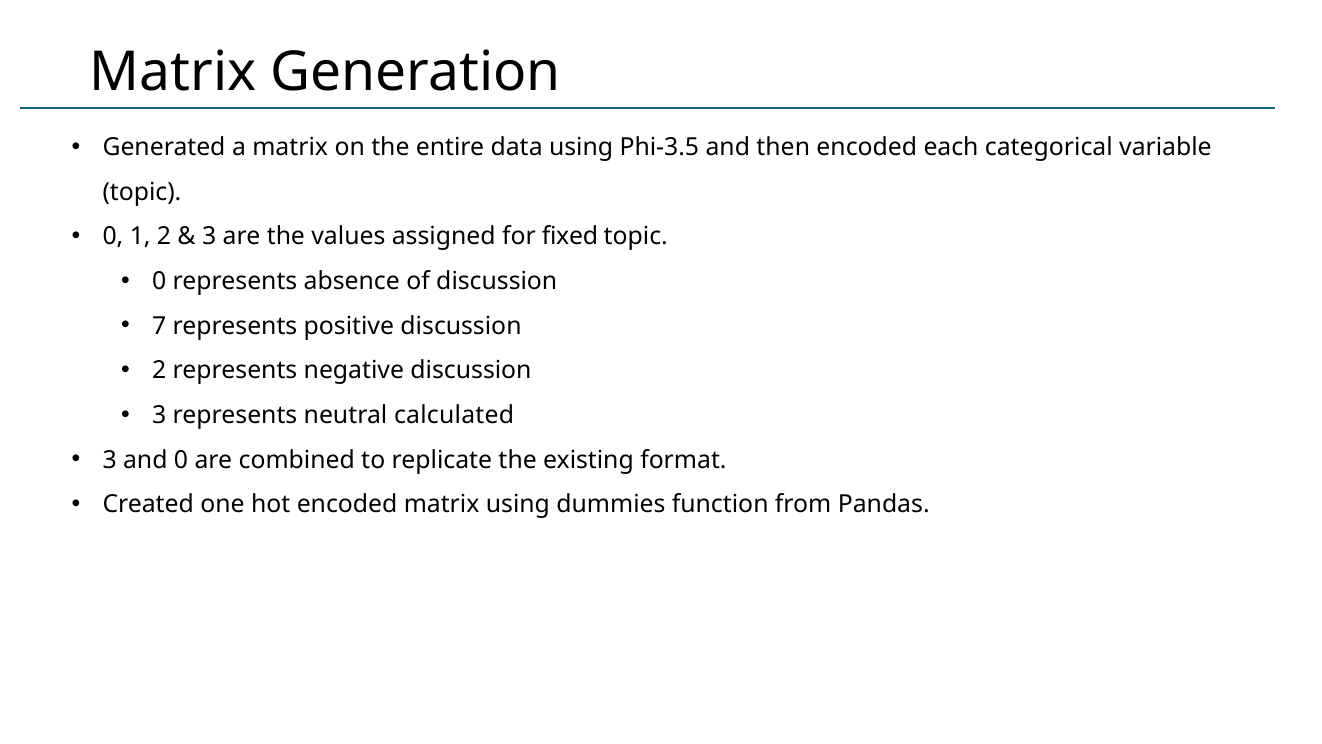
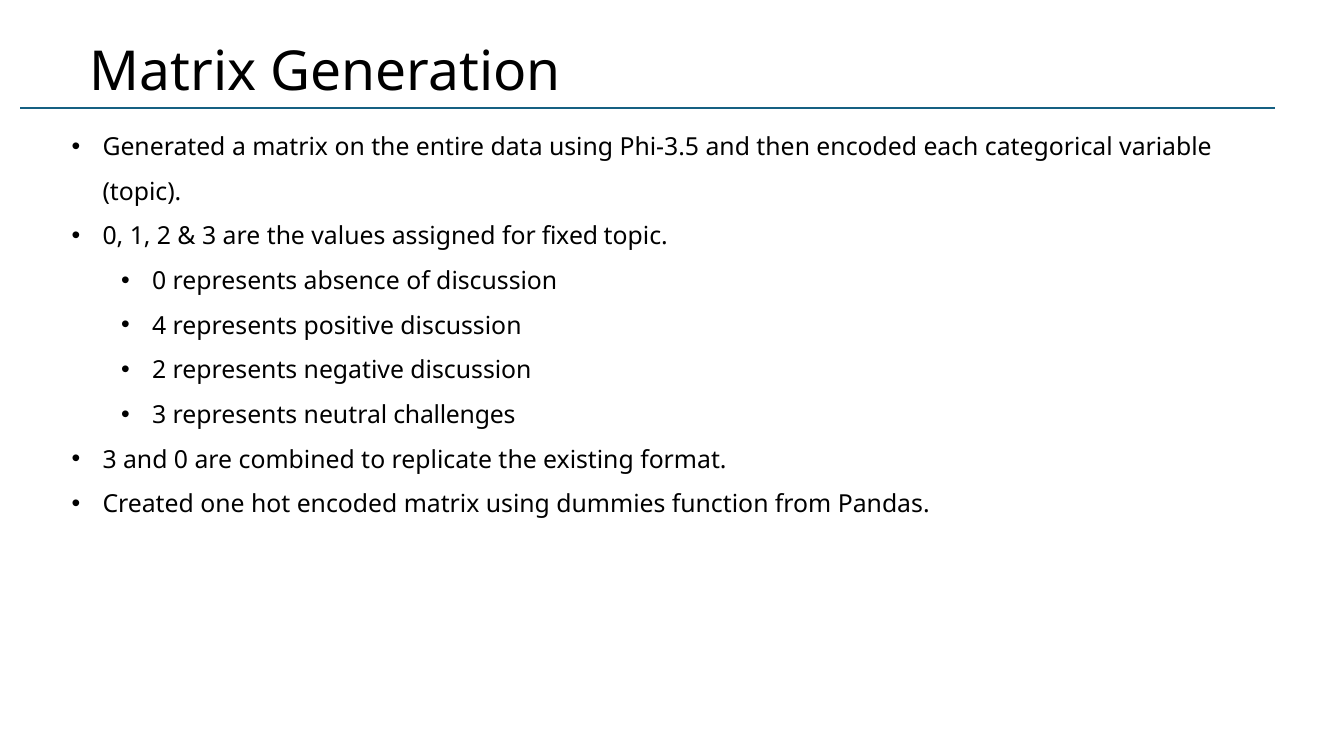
7: 7 -> 4
calculated: calculated -> challenges
